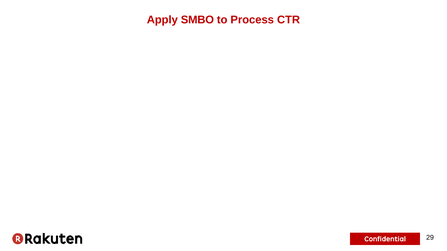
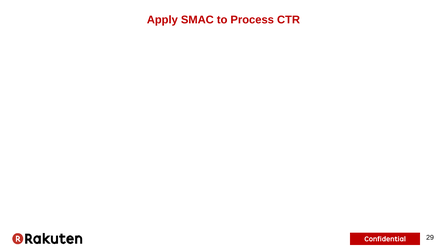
SMBO: SMBO -> SMAC
